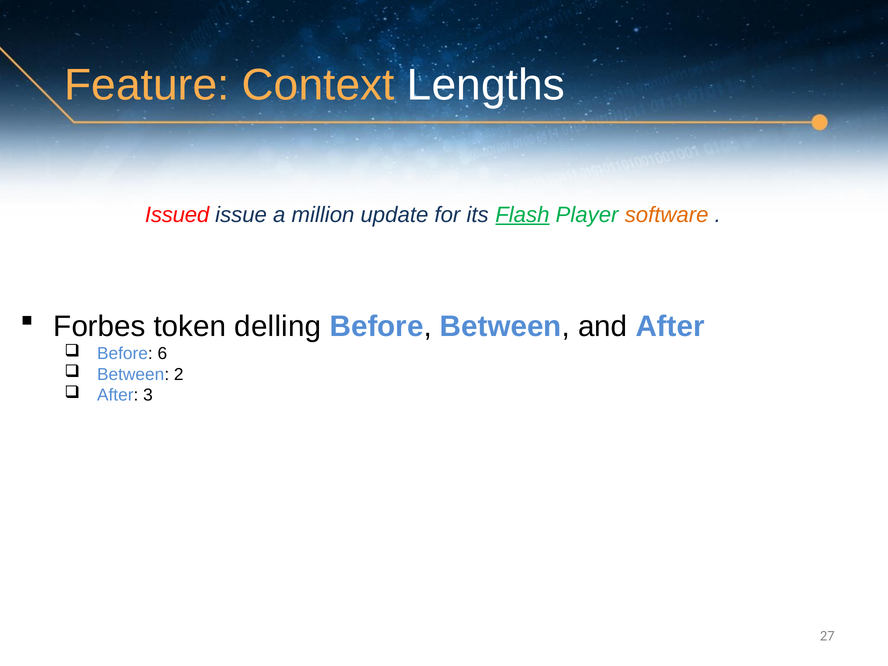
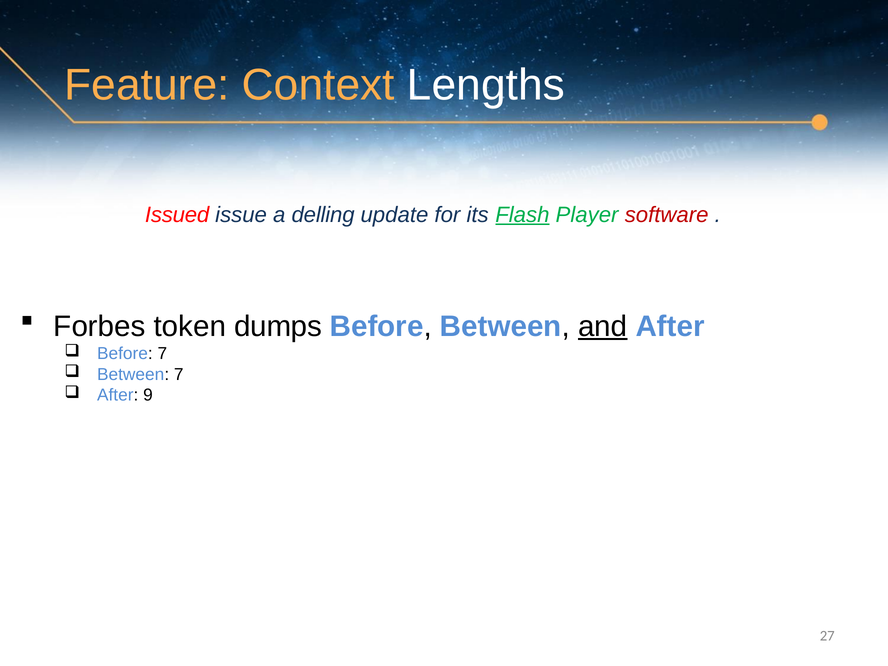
million: million -> delling
software colour: orange -> red
delling: delling -> dumps
and underline: none -> present
Before 6: 6 -> 7
Between 2: 2 -> 7
3: 3 -> 9
